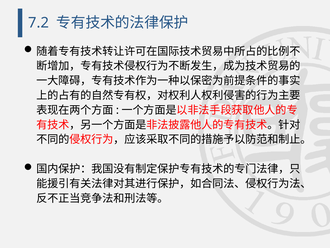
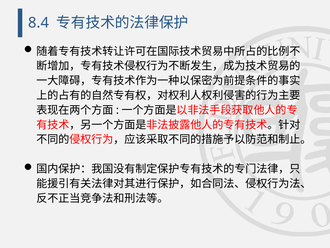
7.2: 7.2 -> 8.4
